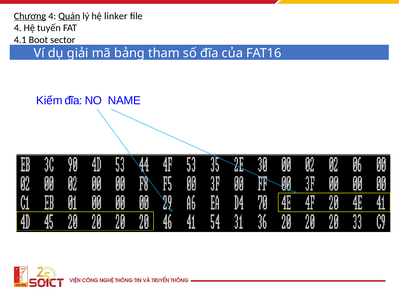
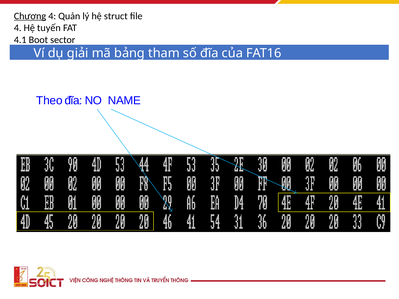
Quản underline: present -> none
linker: linker -> struct
Kiếm: Kiếm -> Theo
